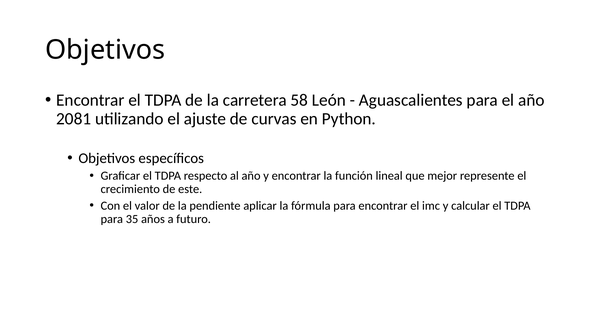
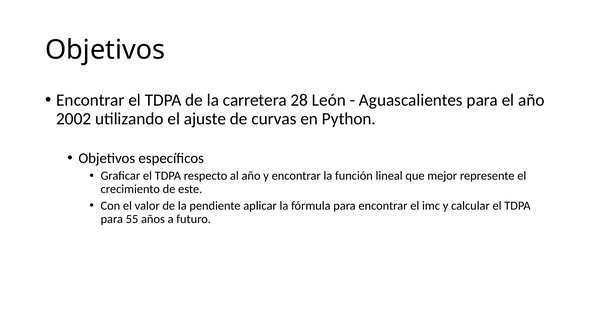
58: 58 -> 28
2081: 2081 -> 2002
35: 35 -> 55
